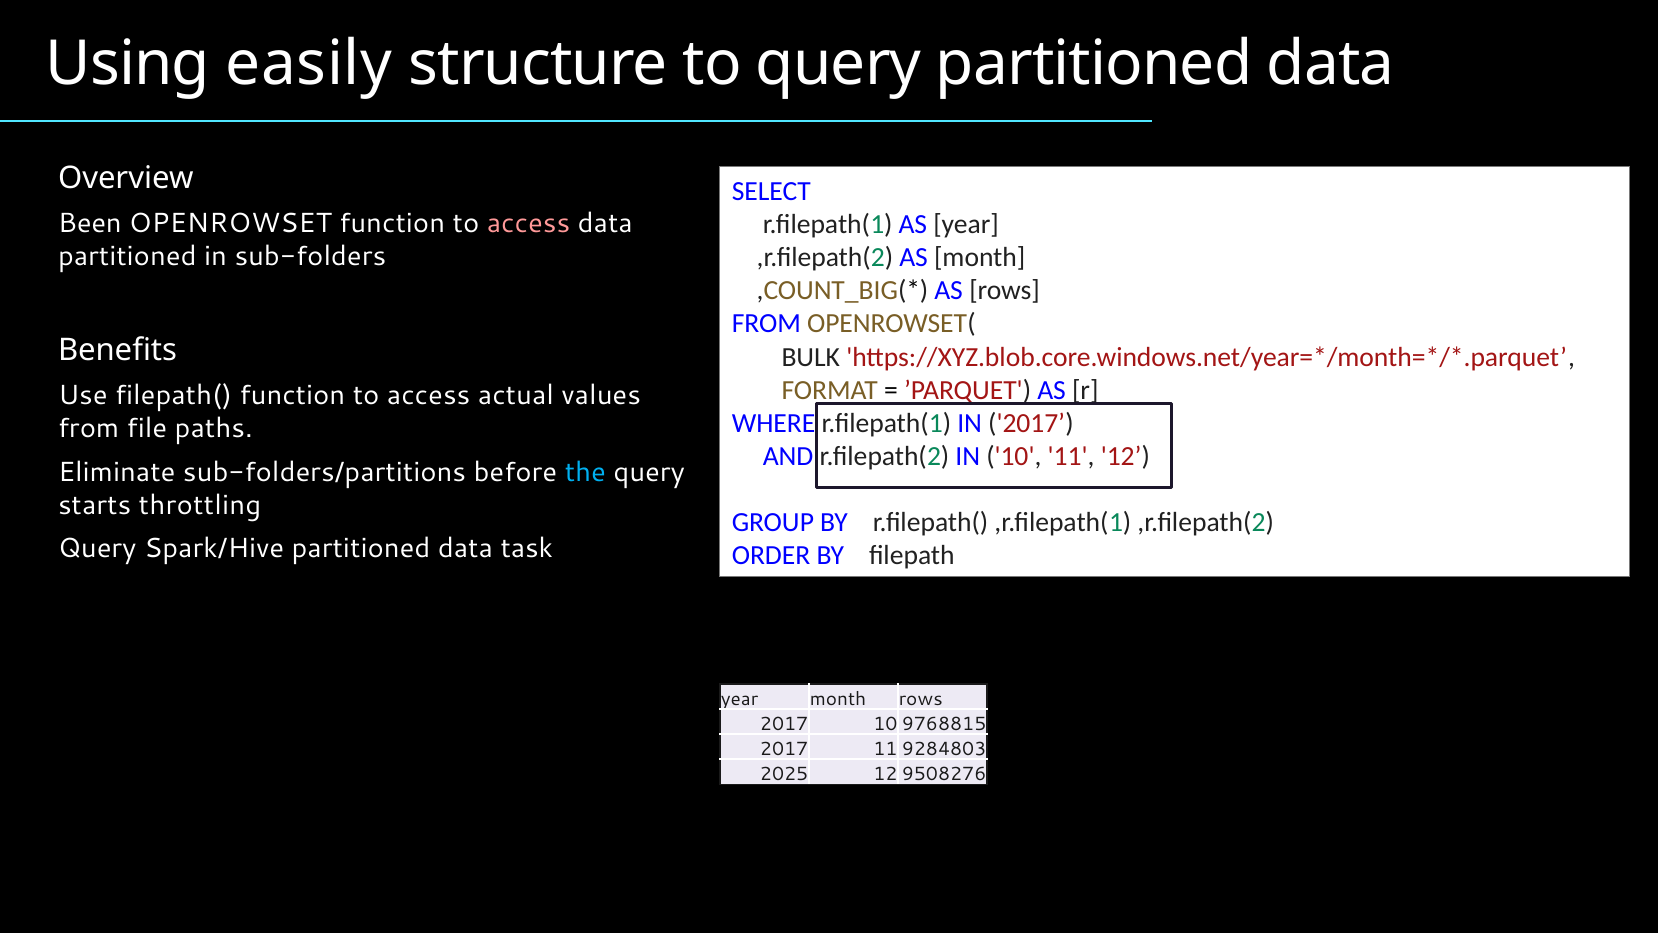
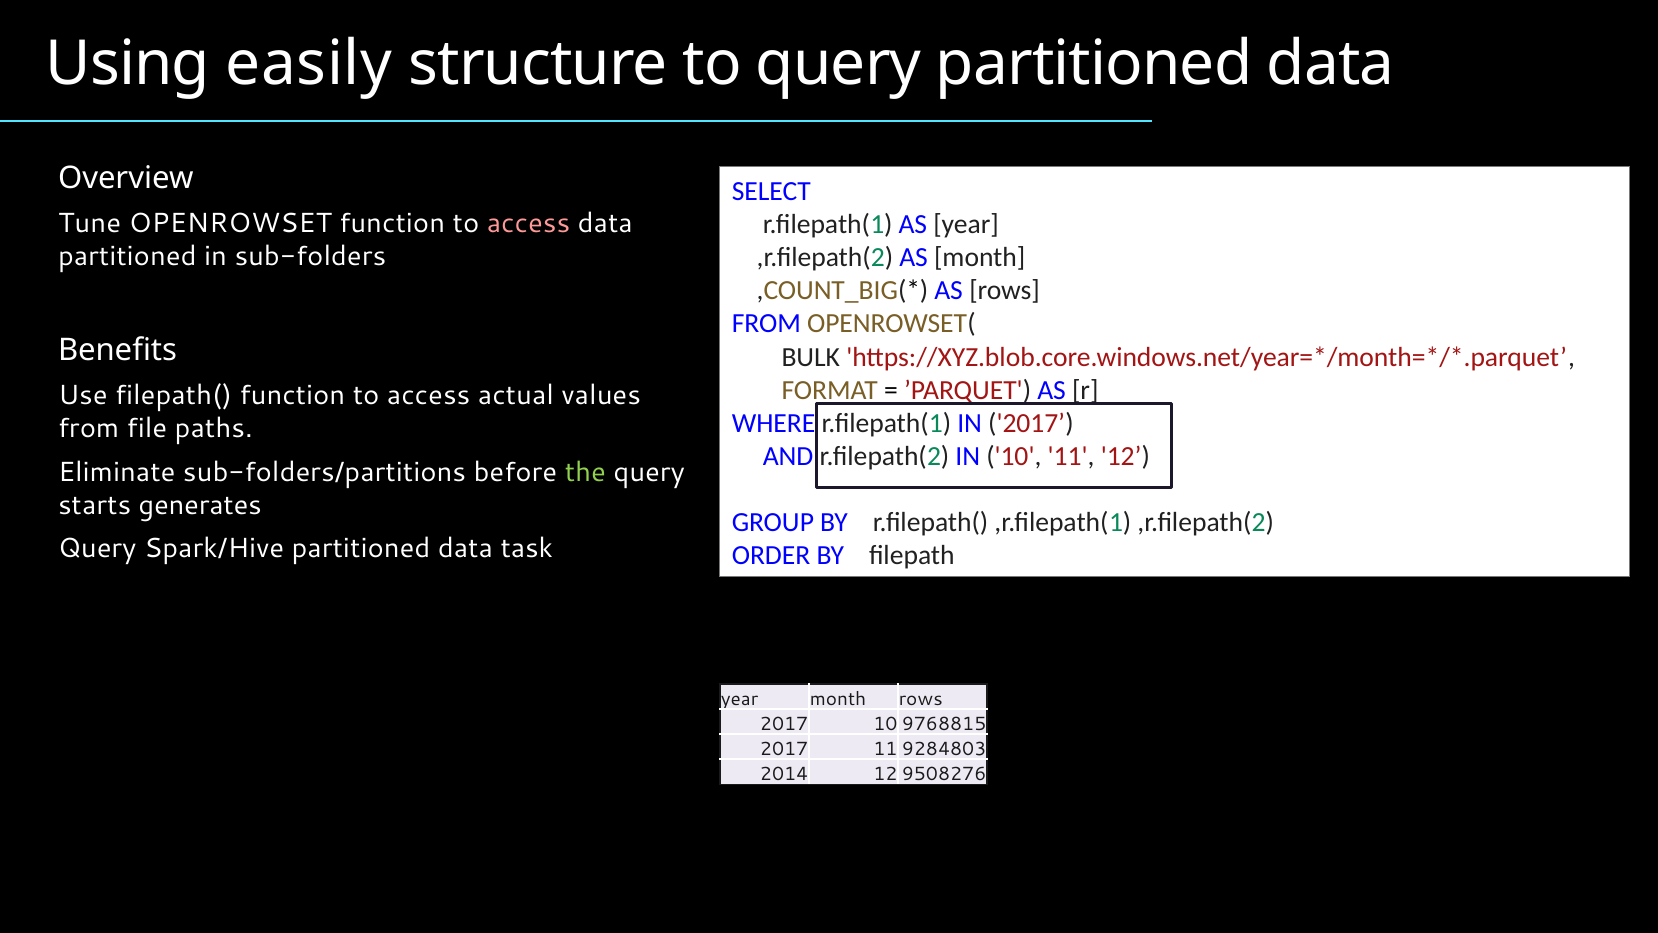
Been: Been -> Tune
the colour: light blue -> light green
throttling: throttling -> generates
2025: 2025 -> 2014
